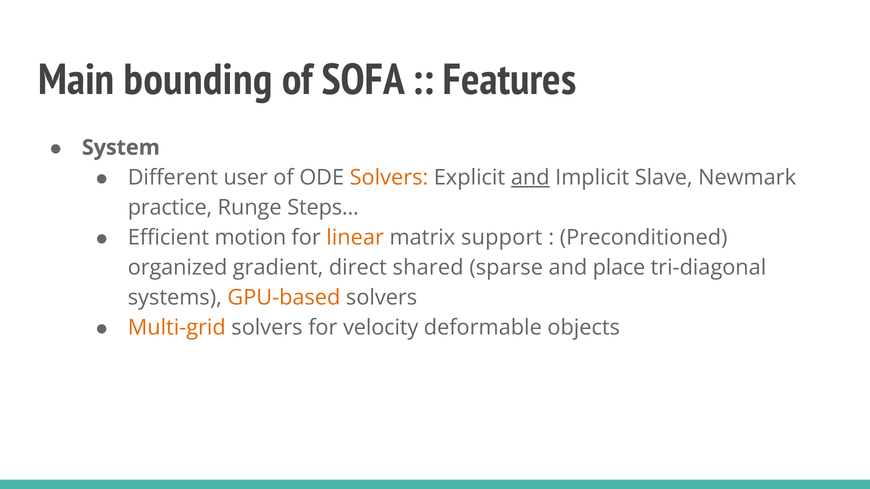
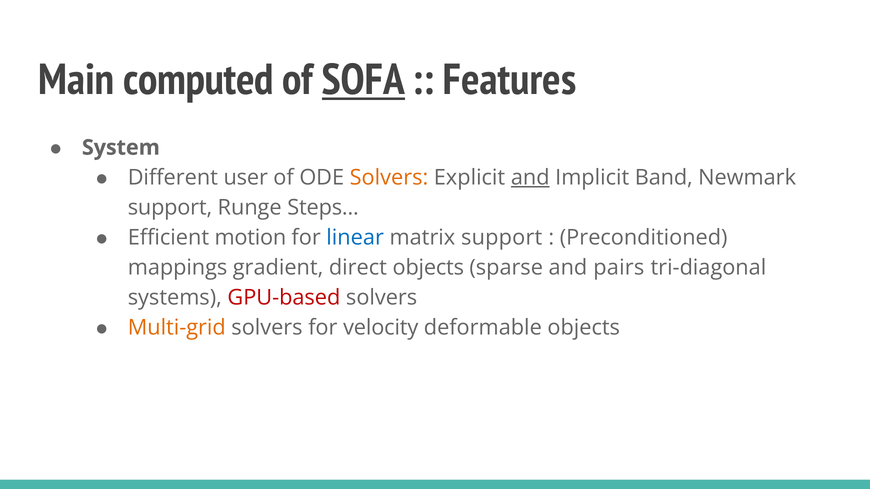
bounding: bounding -> computed
SOFA underline: none -> present
Slave: Slave -> Band
practice at (170, 208): practice -> support
linear colour: orange -> blue
organized: organized -> mappings
direct shared: shared -> objects
place: place -> pairs
GPU-based colour: orange -> red
